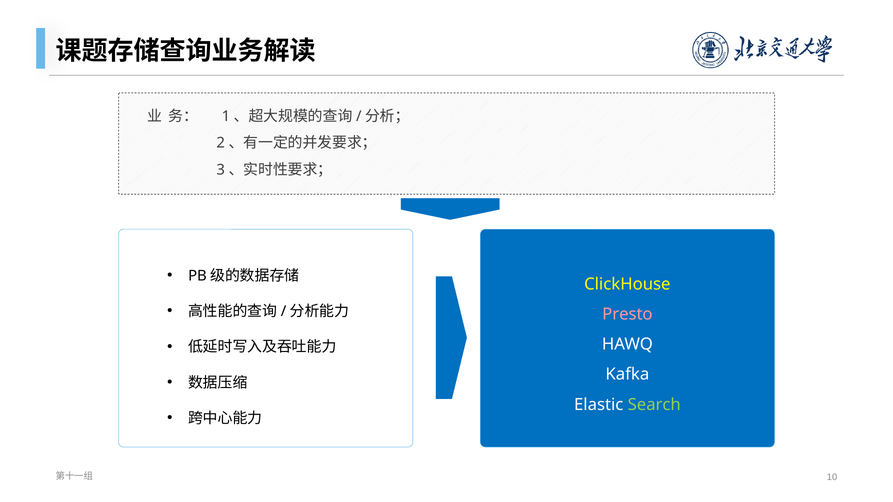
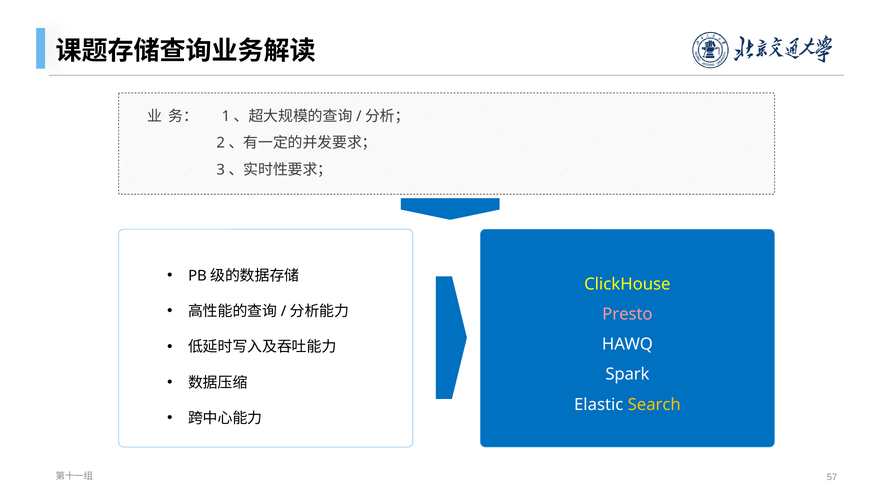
Kafka: Kafka -> Spark
Search colour: light green -> yellow
10: 10 -> 57
